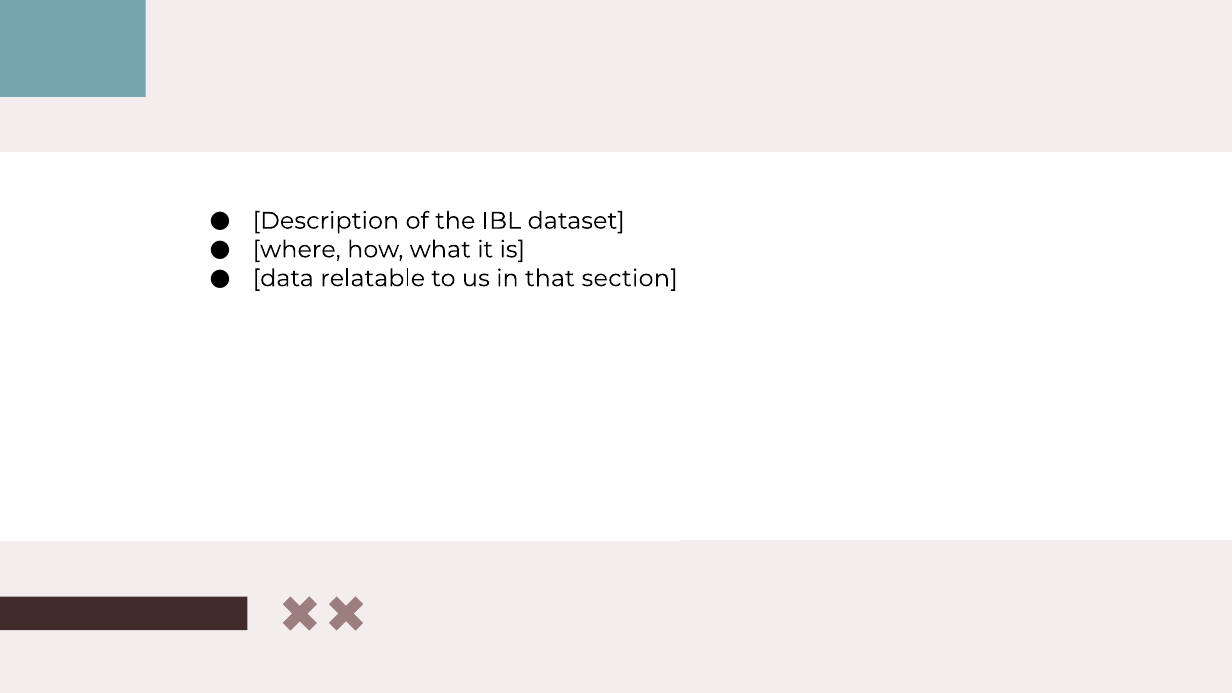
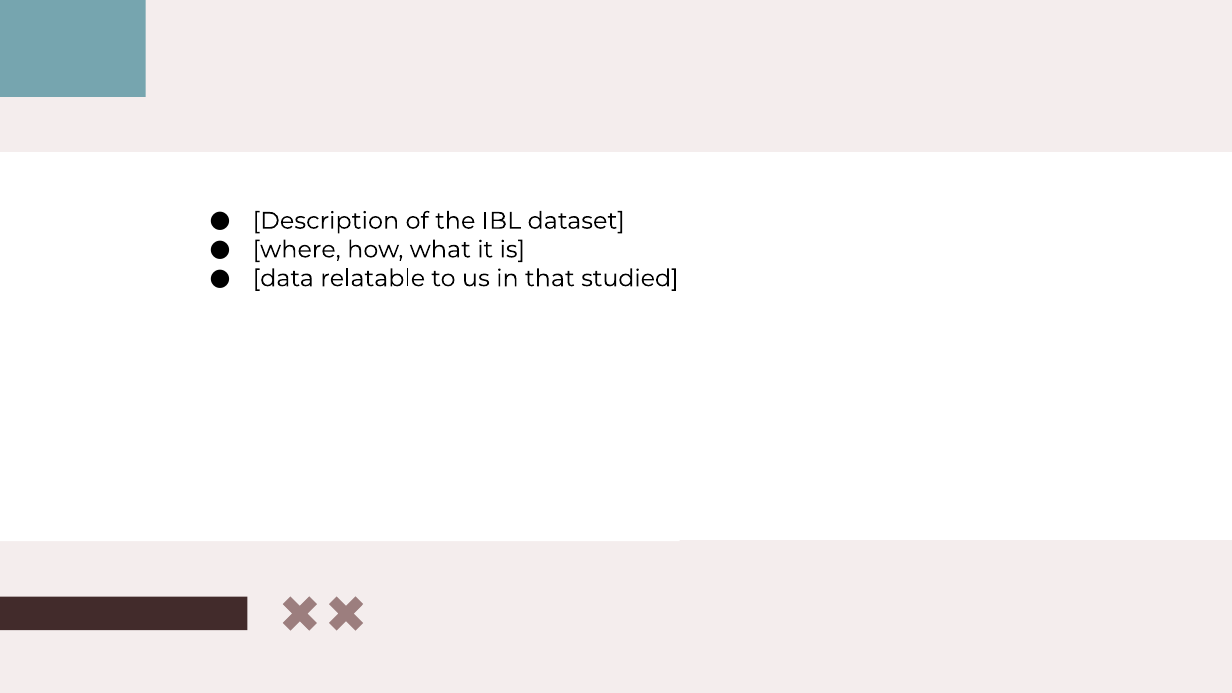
section: section -> studied
